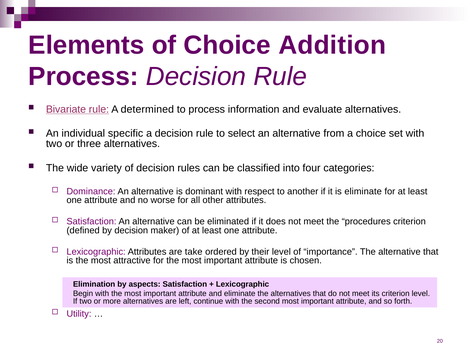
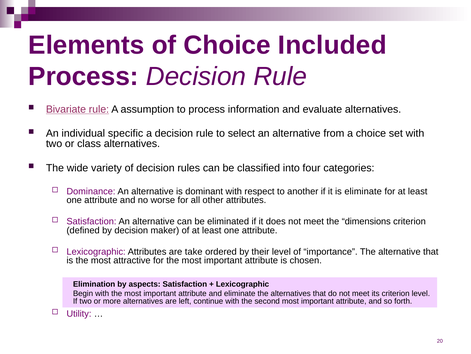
Addition: Addition -> Included
determined: determined -> assumption
three: three -> class
procedures: procedures -> dimensions
